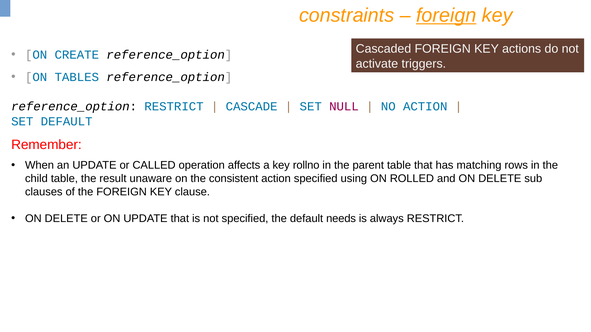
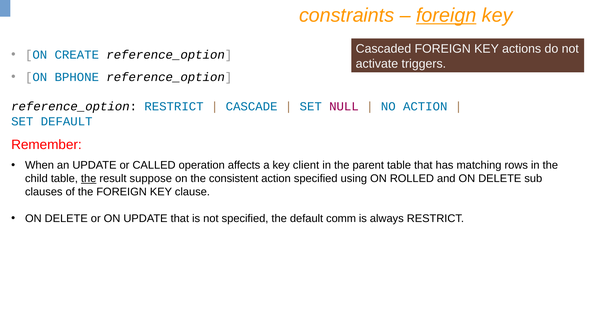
TABLES: TABLES -> BPHONE
rollno: rollno -> client
the at (89, 179) underline: none -> present
unaware: unaware -> suppose
needs: needs -> comm
